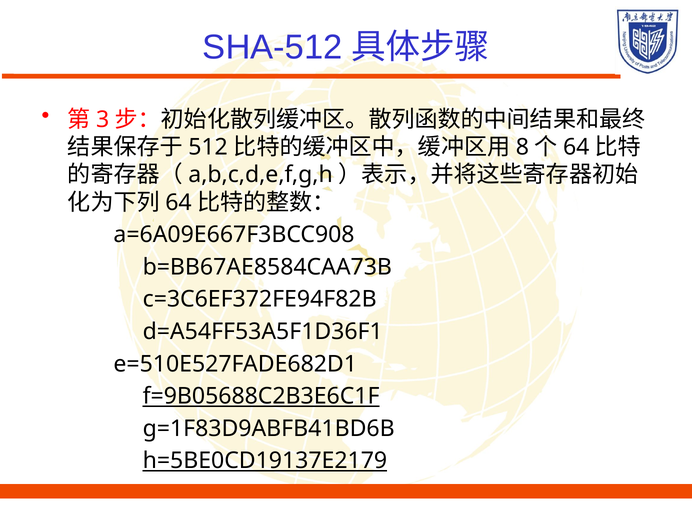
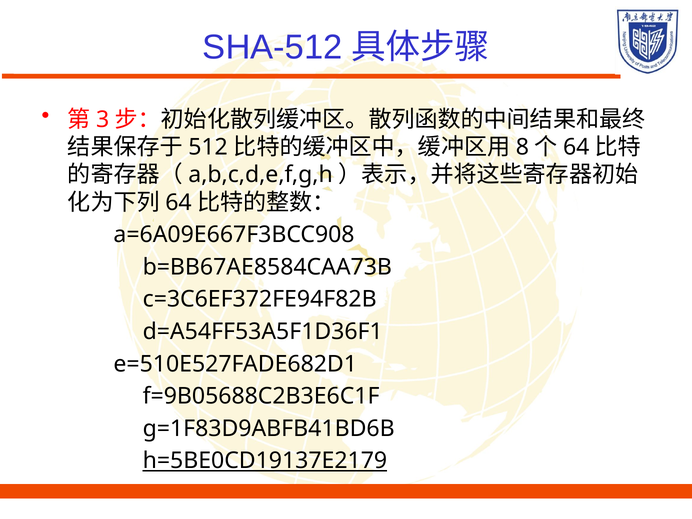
f=9B05688C2B3E6C1F underline: present -> none
